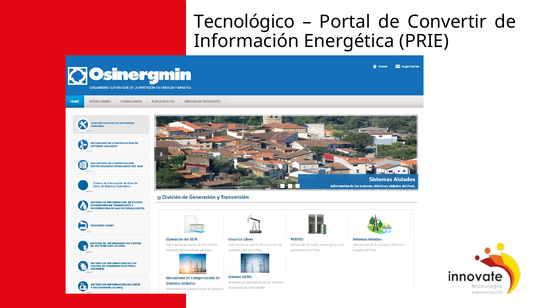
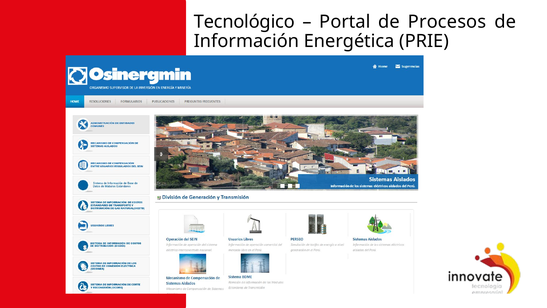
Convertir: Convertir -> Procesos
